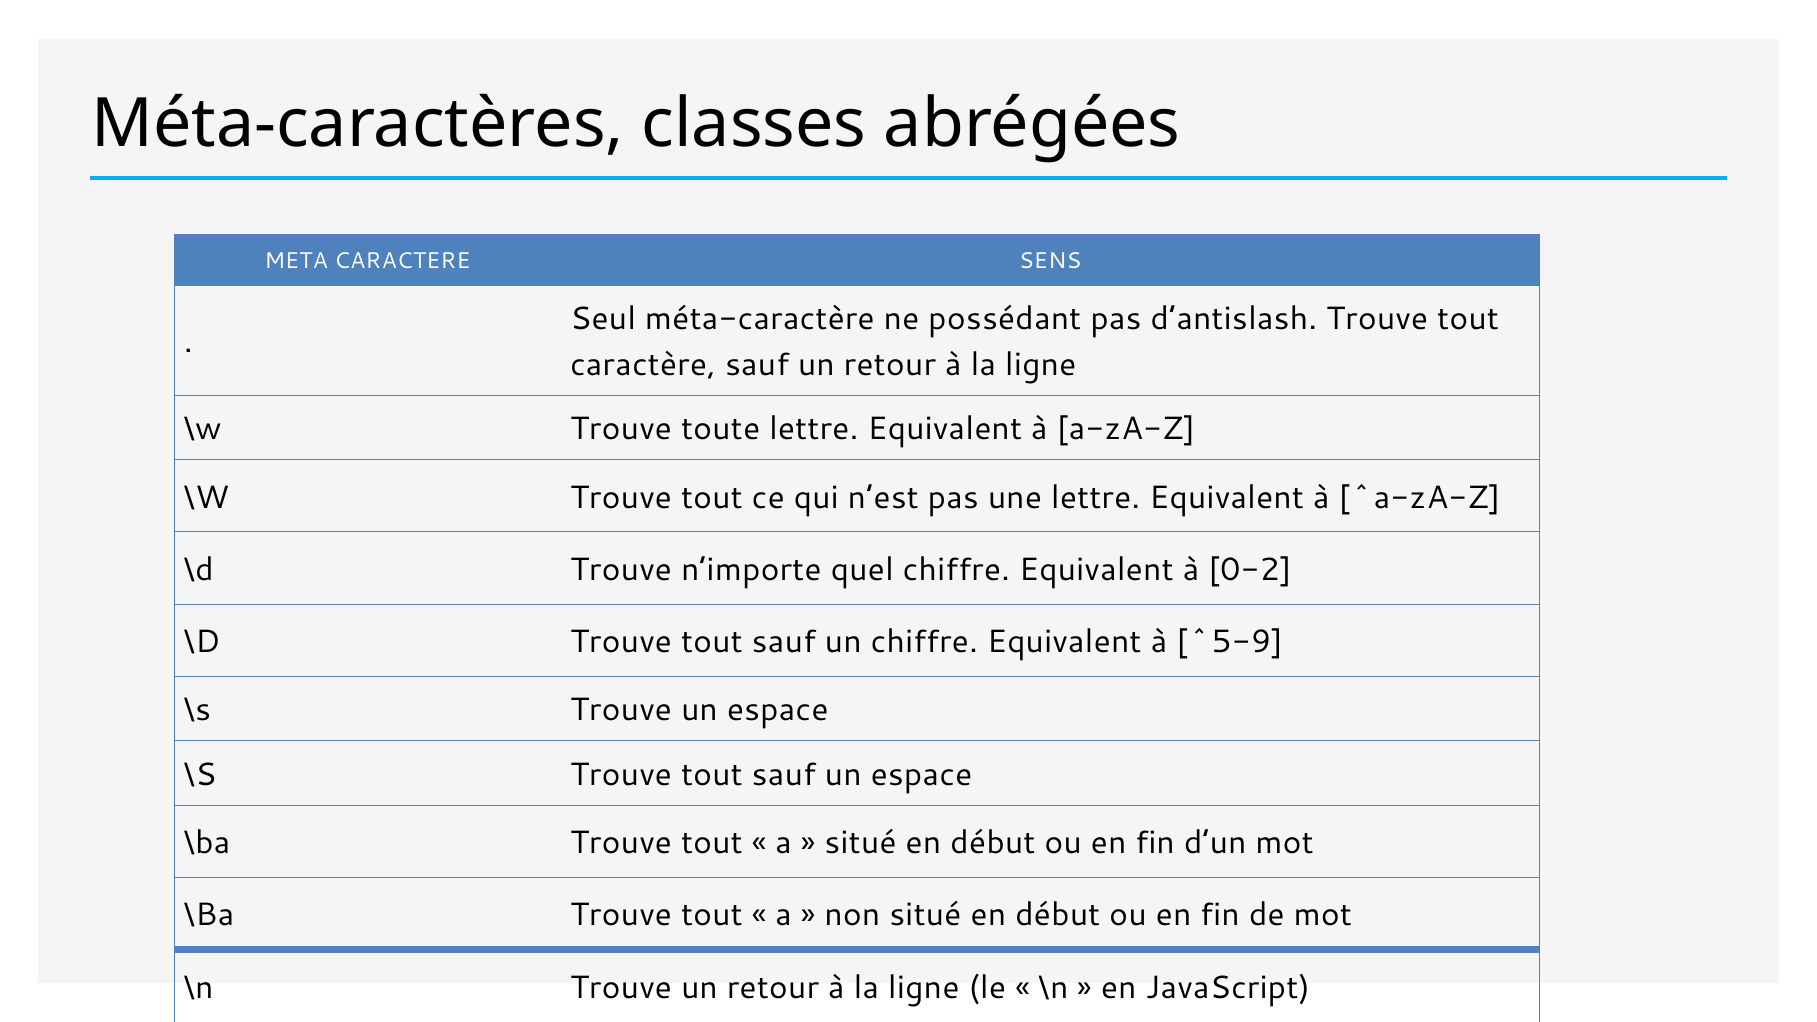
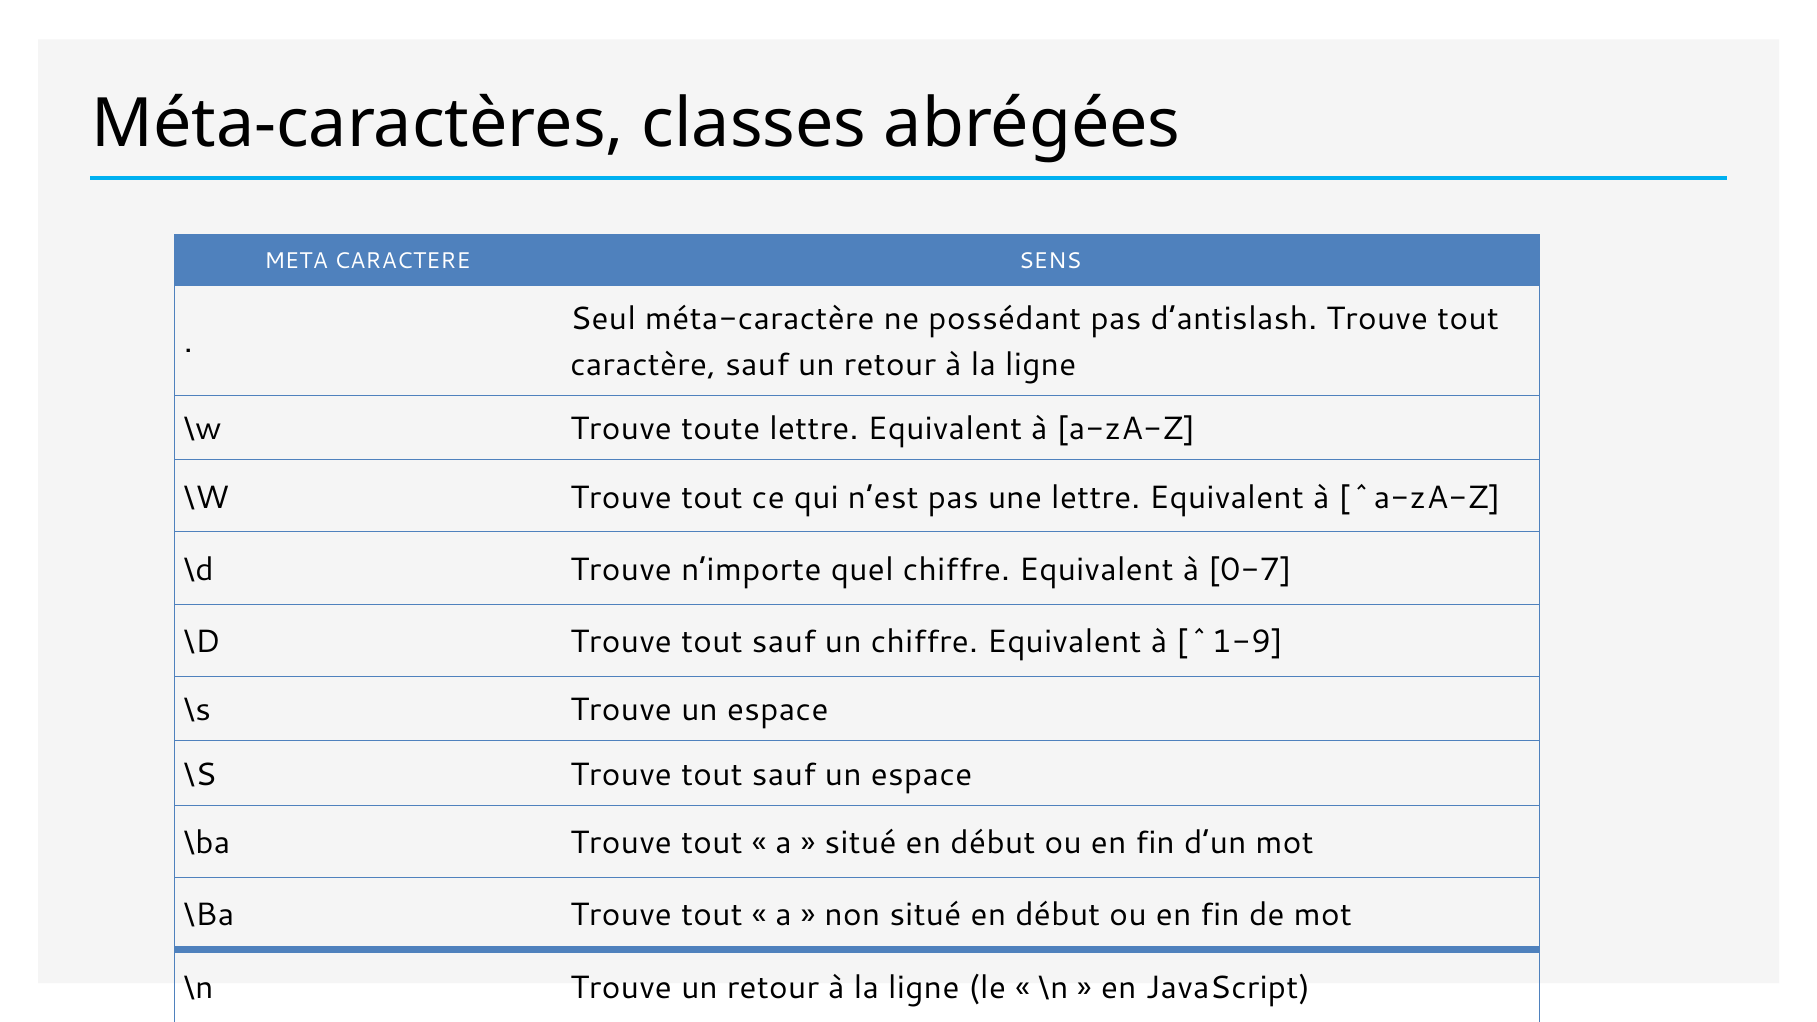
0-2: 0-2 -> 0-7
^5-9: ^5-9 -> ^1-9
